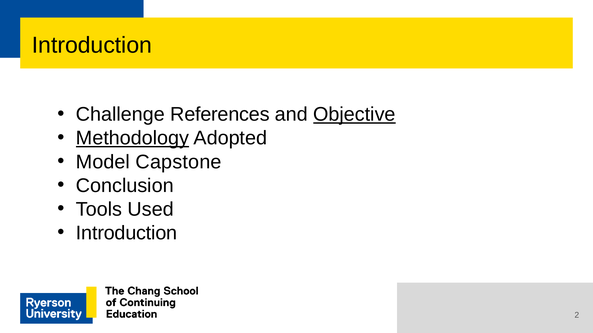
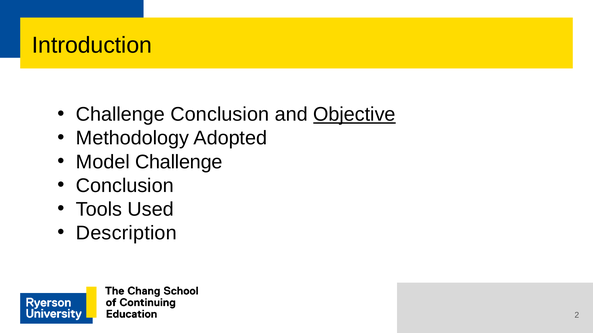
Challenge References: References -> Conclusion
Methodology underline: present -> none
Model Capstone: Capstone -> Challenge
Introduction at (127, 233): Introduction -> Description
